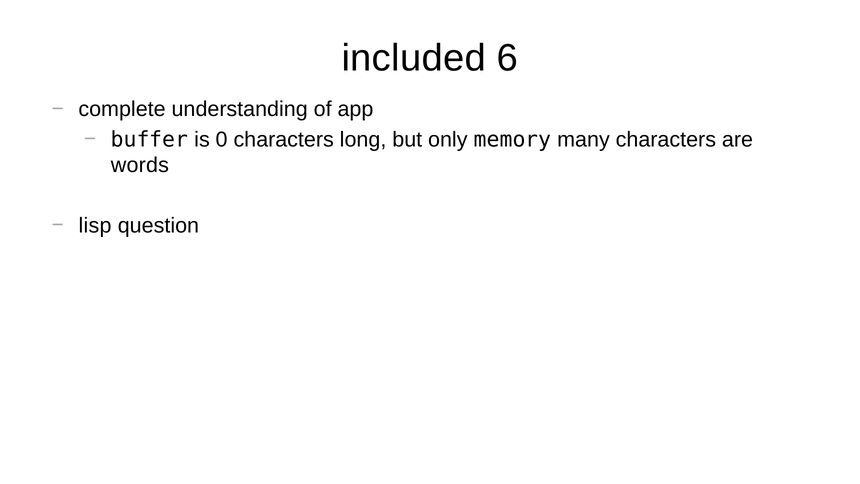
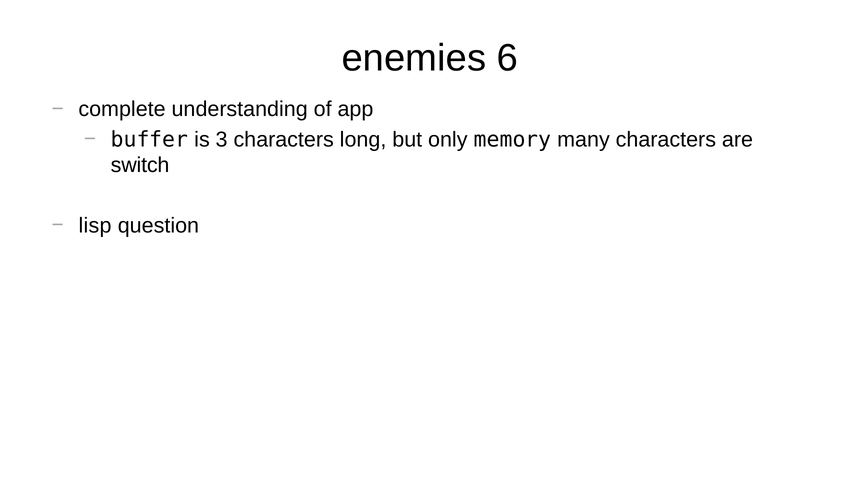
included: included -> enemies
0: 0 -> 3
words: words -> switch
